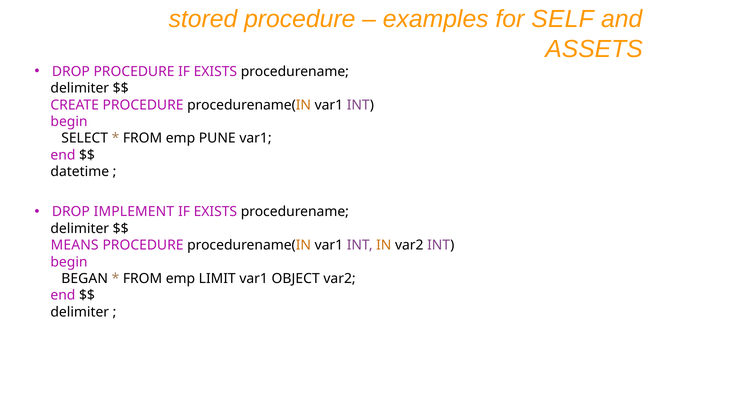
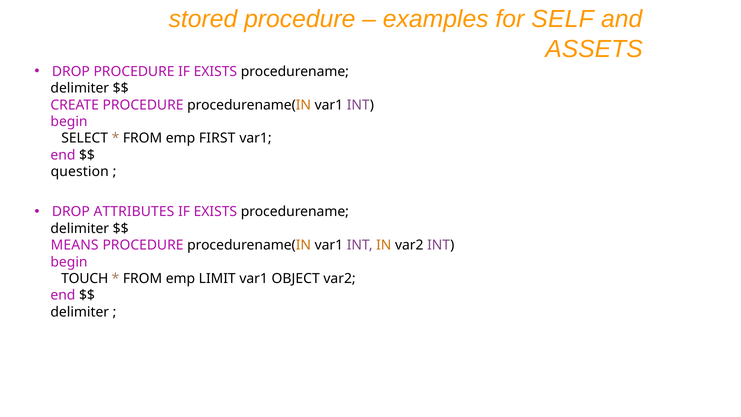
PUNE: PUNE -> FIRST
datetime: datetime -> question
IMPLEMENT: IMPLEMENT -> ATTRIBUTES
BEGAN: BEGAN -> TOUCH
